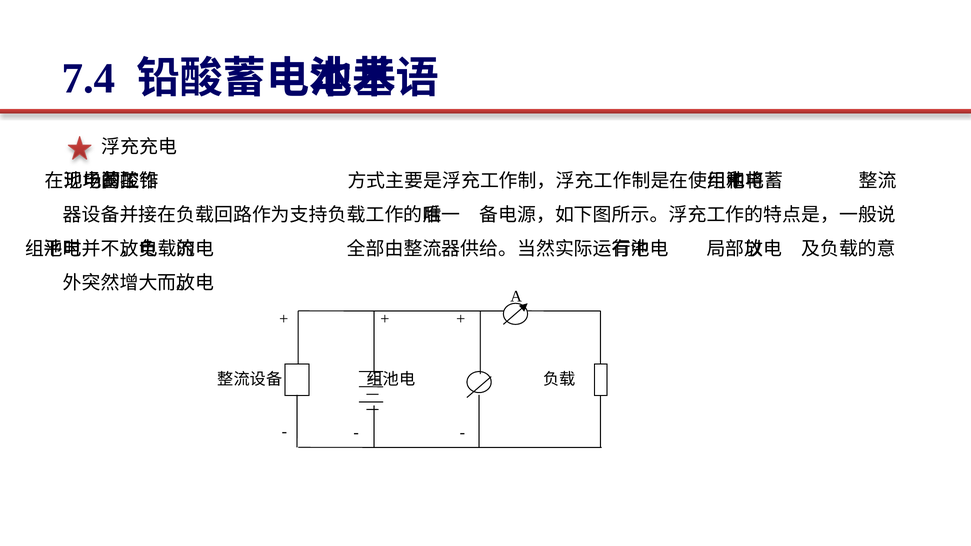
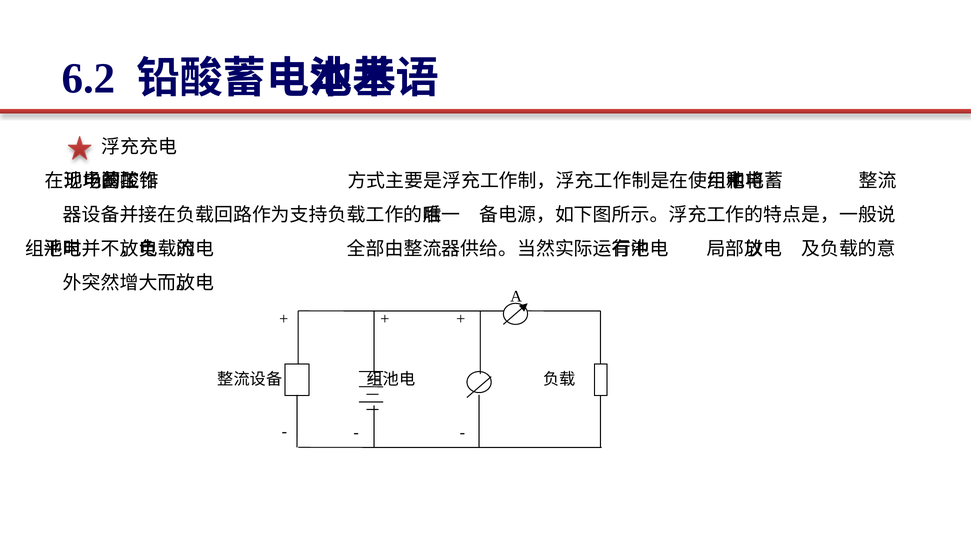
7.4: 7.4 -> 6.2
